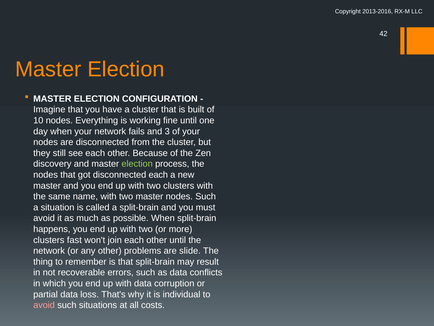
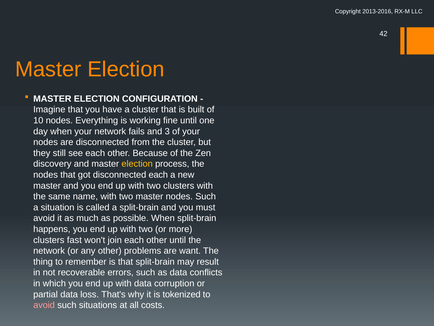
election at (137, 164) colour: light green -> yellow
slide: slide -> want
individual: individual -> tokenized
